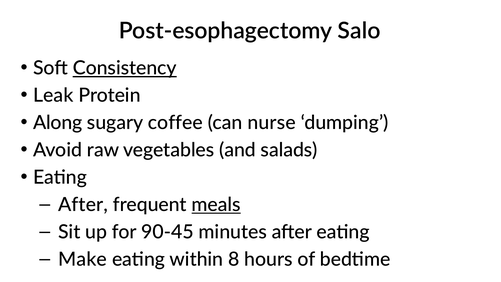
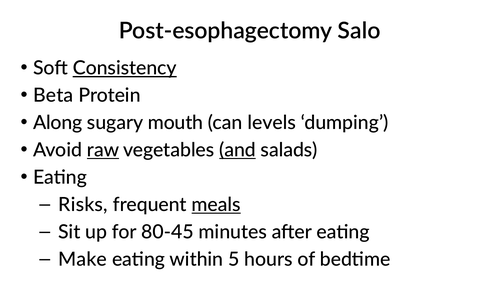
Leak: Leak -> Beta
coffee: coffee -> mouth
nurse: nurse -> levels
raw underline: none -> present
and underline: none -> present
After at (83, 205): After -> Risks
90-45: 90-45 -> 80-45
8: 8 -> 5
